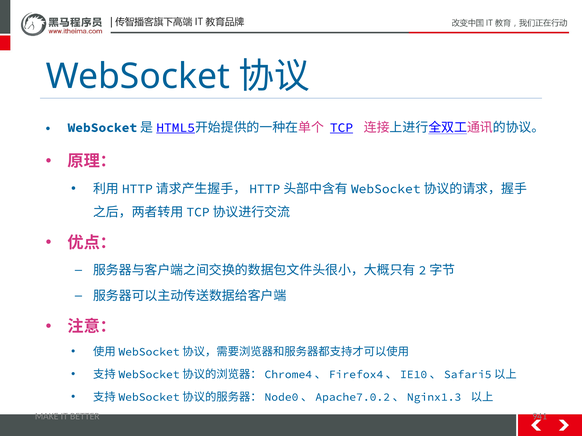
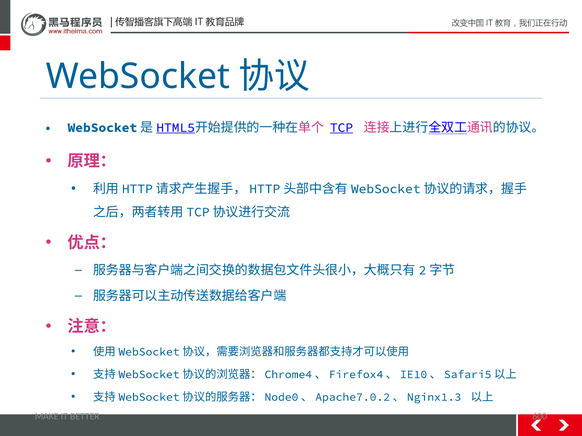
941: 941 -> 600
